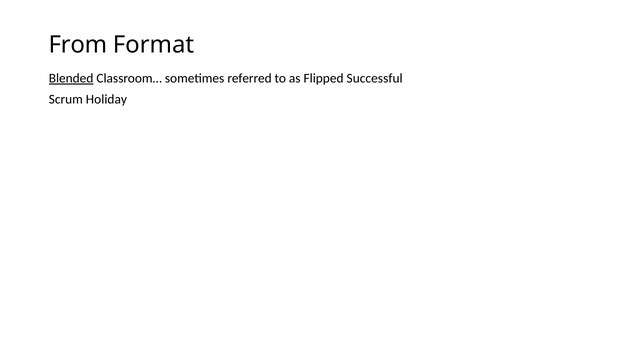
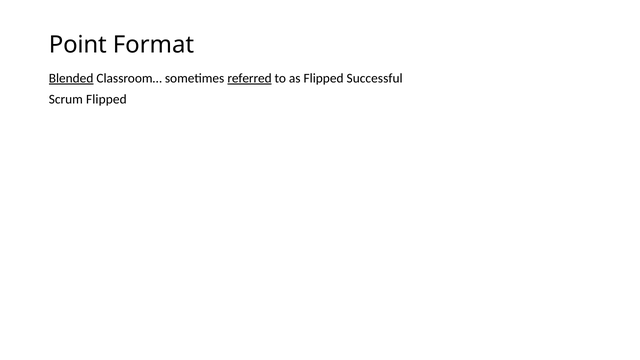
From: From -> Point
referred underline: none -> present
Scrum Holiday: Holiday -> Flipped
